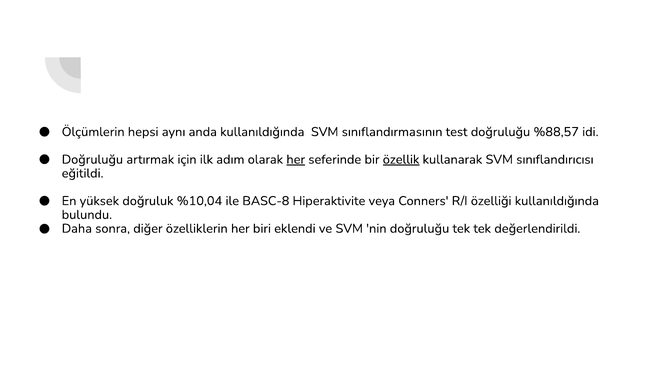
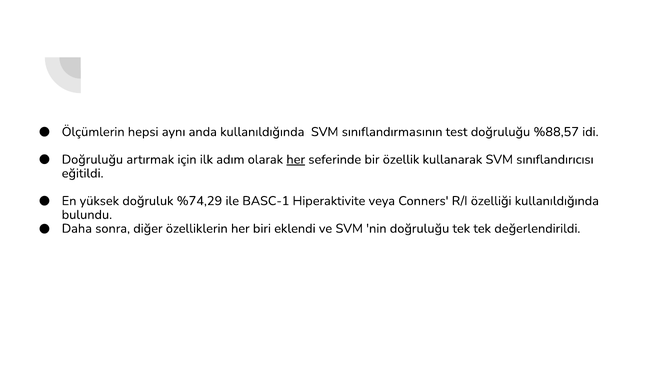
özellik underline: present -> none
%10,04: %10,04 -> %74,29
BASC-8: BASC-8 -> BASC-1
